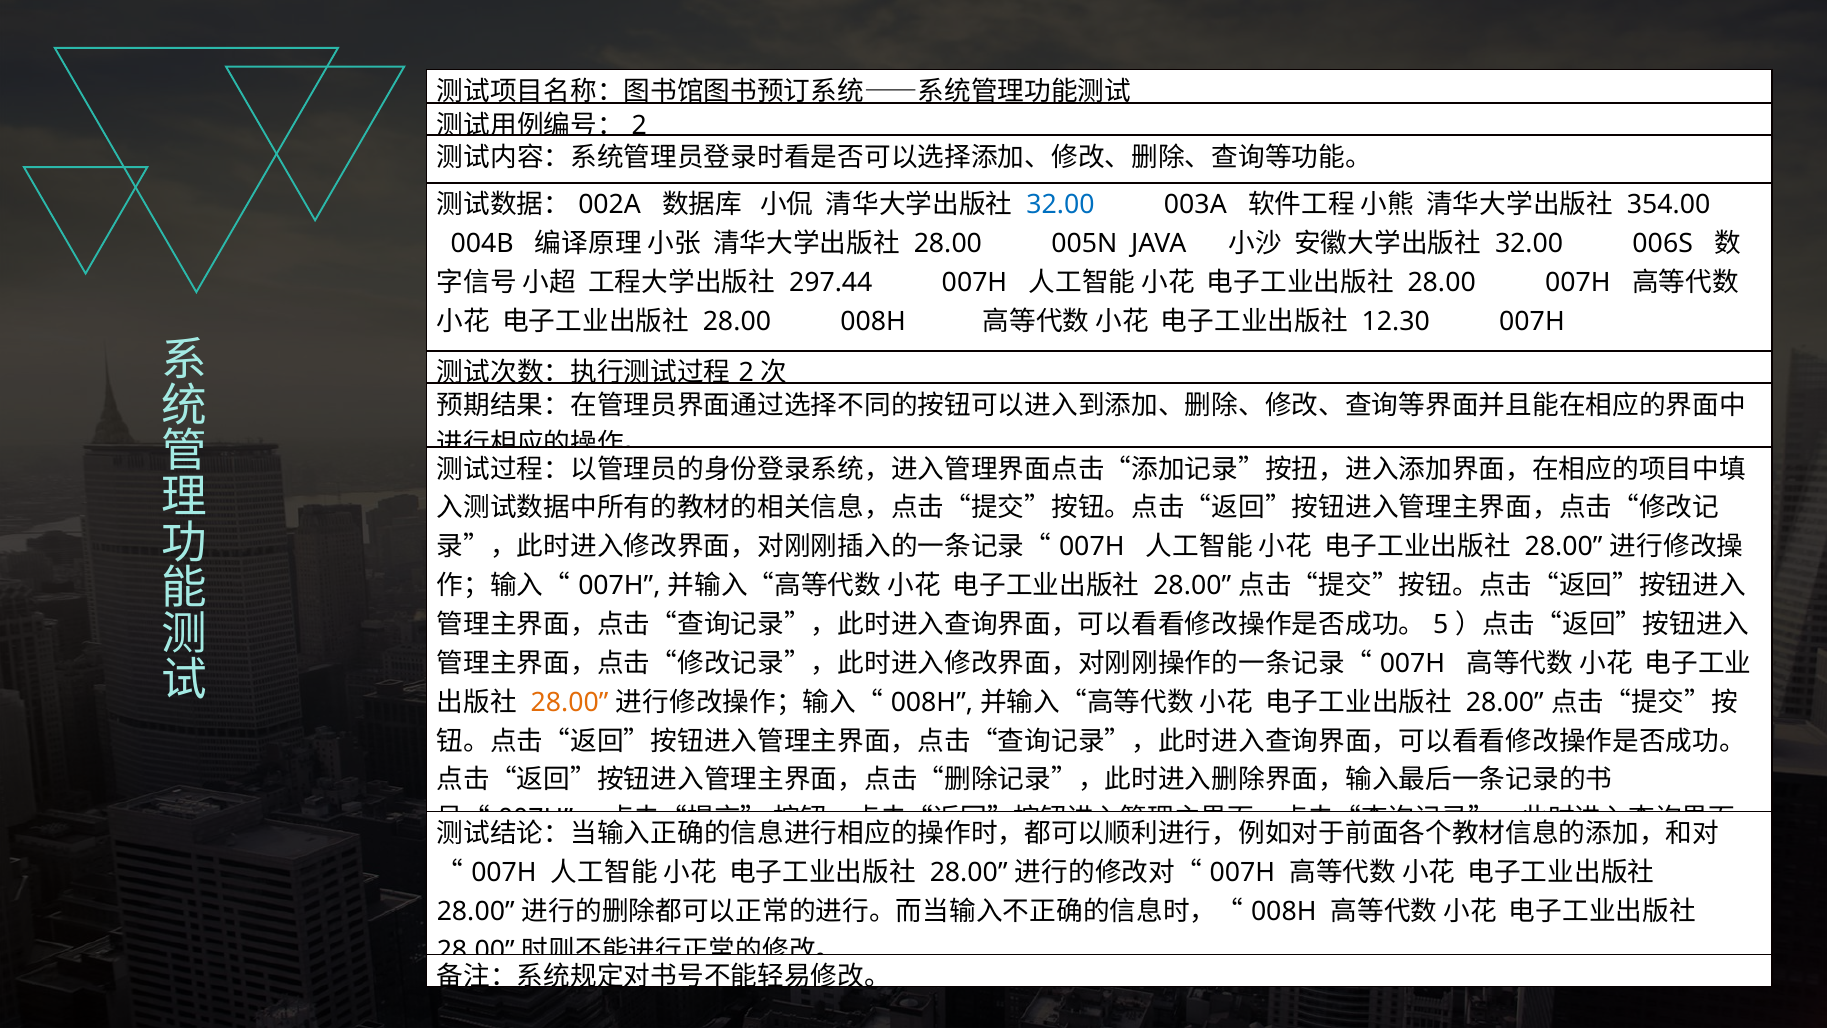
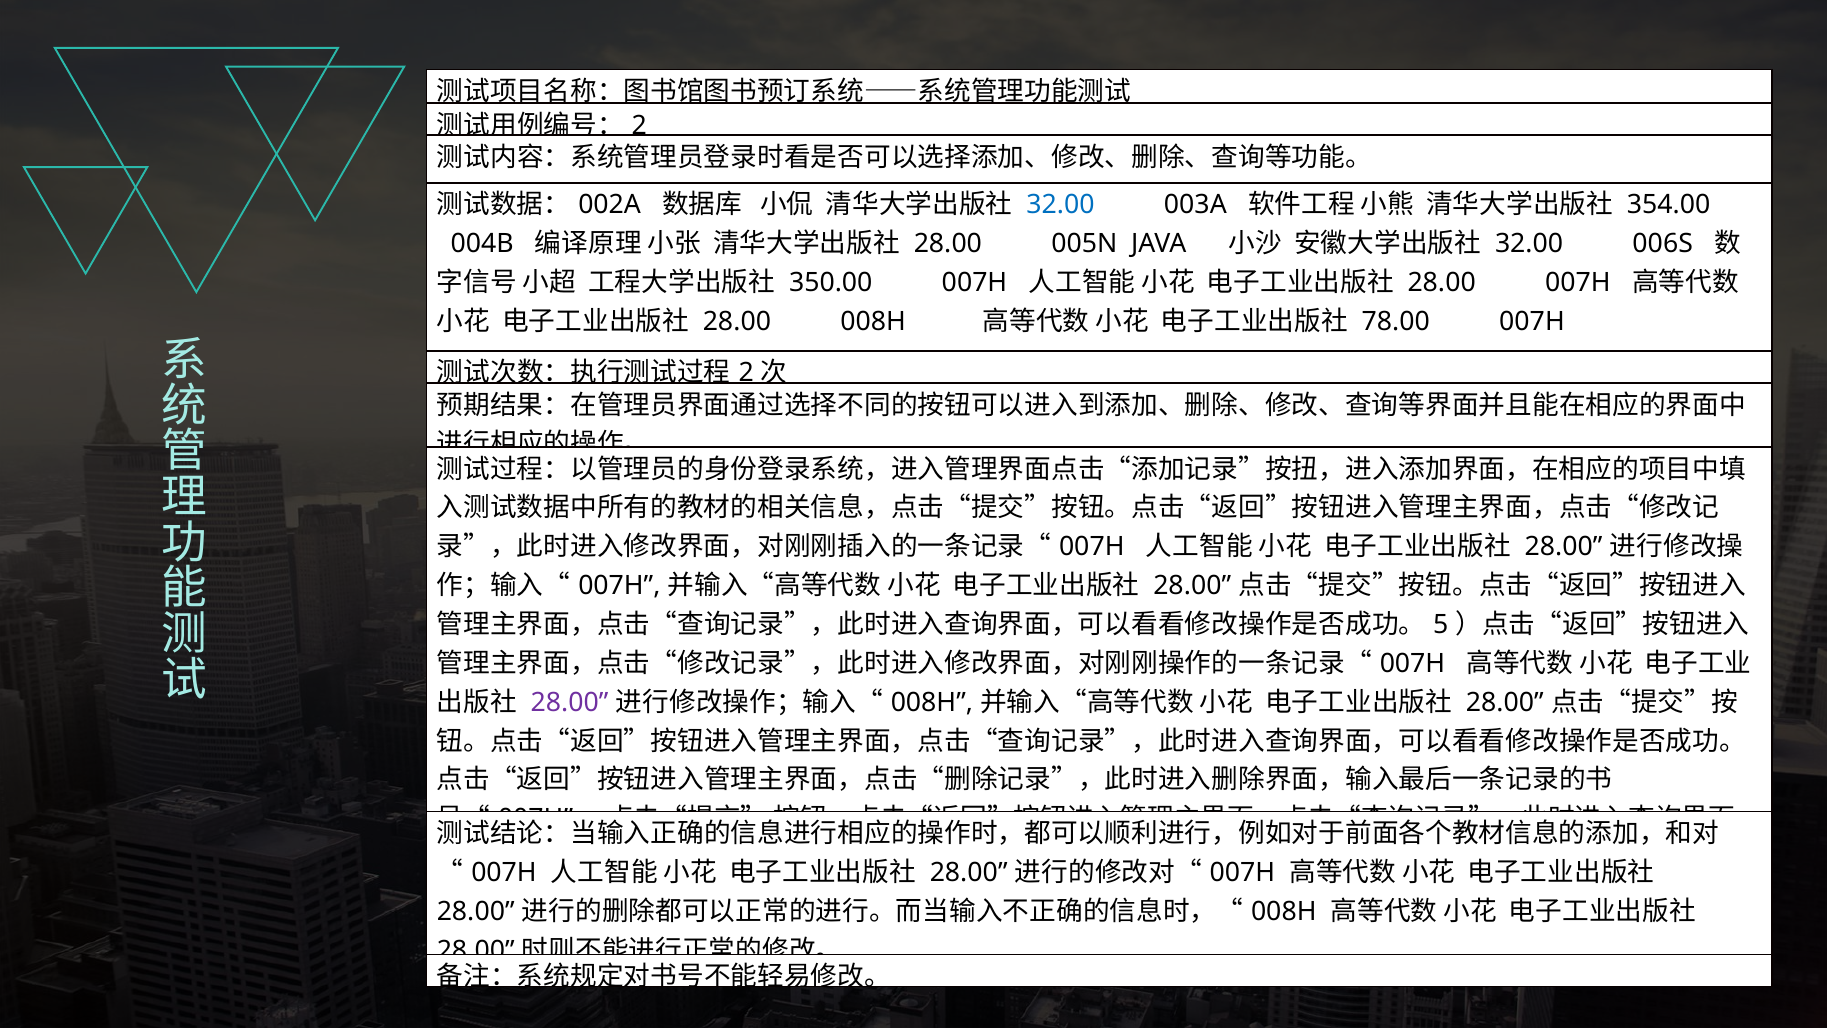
297.44: 297.44 -> 350.00
12.30: 12.30 -> 78.00
28.00 at (570, 702) colour: orange -> purple
